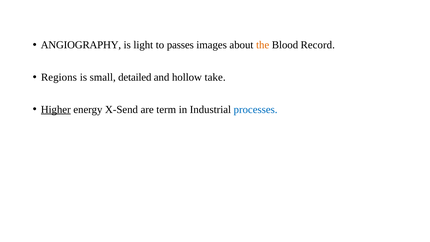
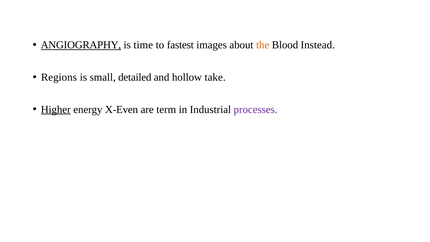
ANGIOGRAPHY underline: none -> present
light: light -> time
passes: passes -> fastest
Record: Record -> Instead
X-Send: X-Send -> X-Even
processes colour: blue -> purple
